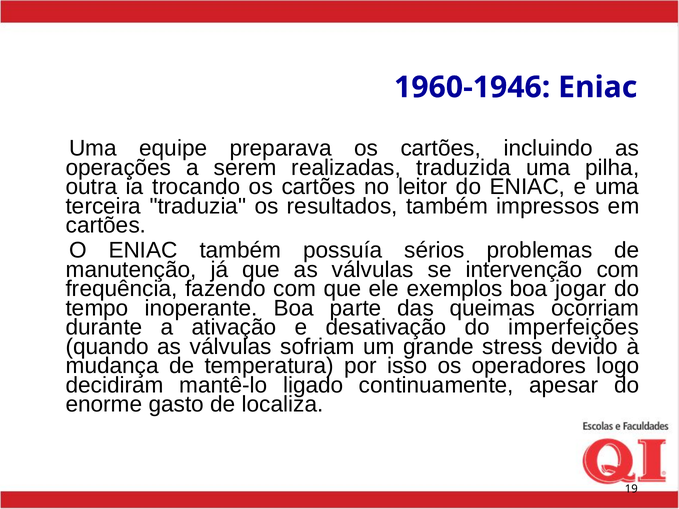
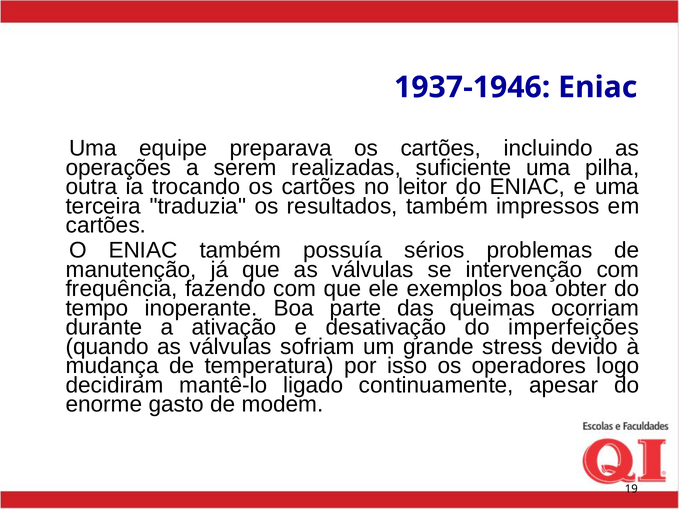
1960-1946: 1960-1946 -> 1937-1946
traduzida: traduzida -> suficiente
jogar: jogar -> obter
localiza: localiza -> modem
